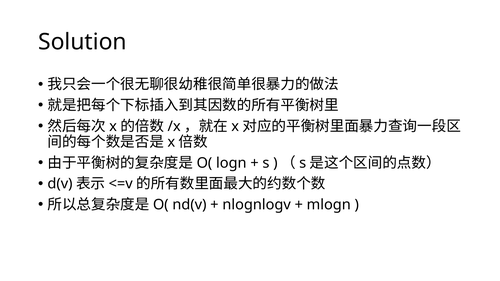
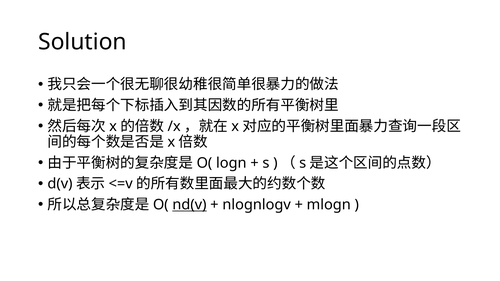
nd(v underline: none -> present
